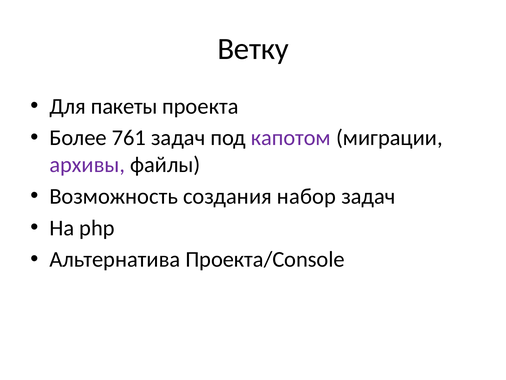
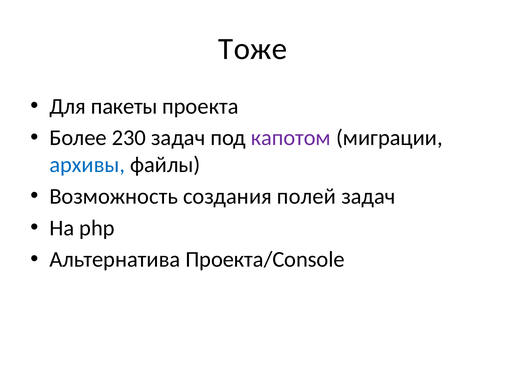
Ветку: Ветку -> Тоже
761: 761 -> 230
архивы colour: purple -> blue
набор: набор -> полей
